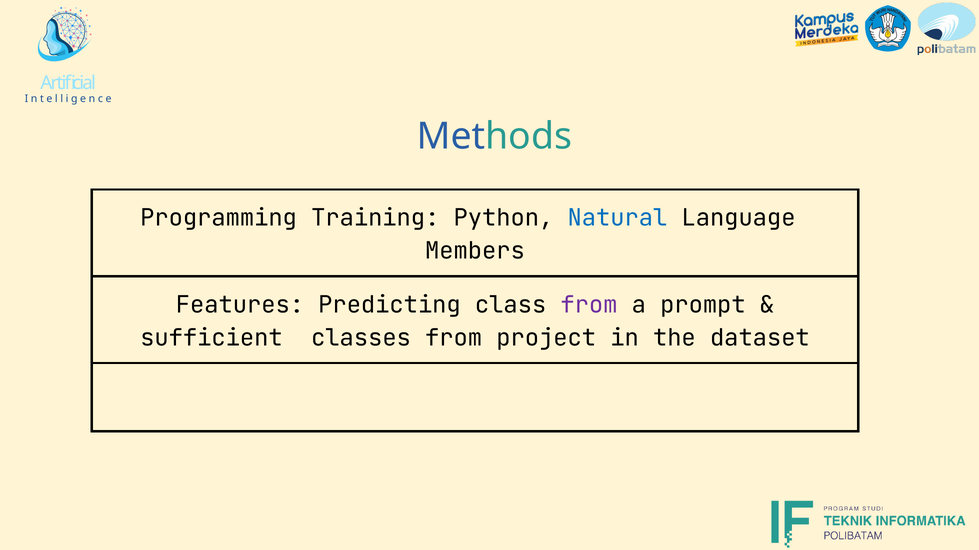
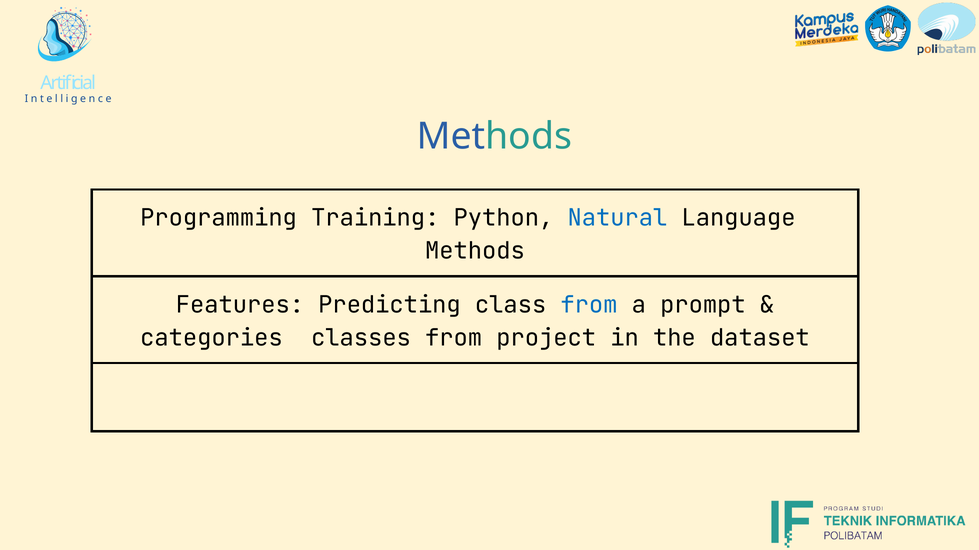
Members at (475, 251): Members -> Methods
from at (589, 305) colour: purple -> blue
sufficient: sufficient -> categories
